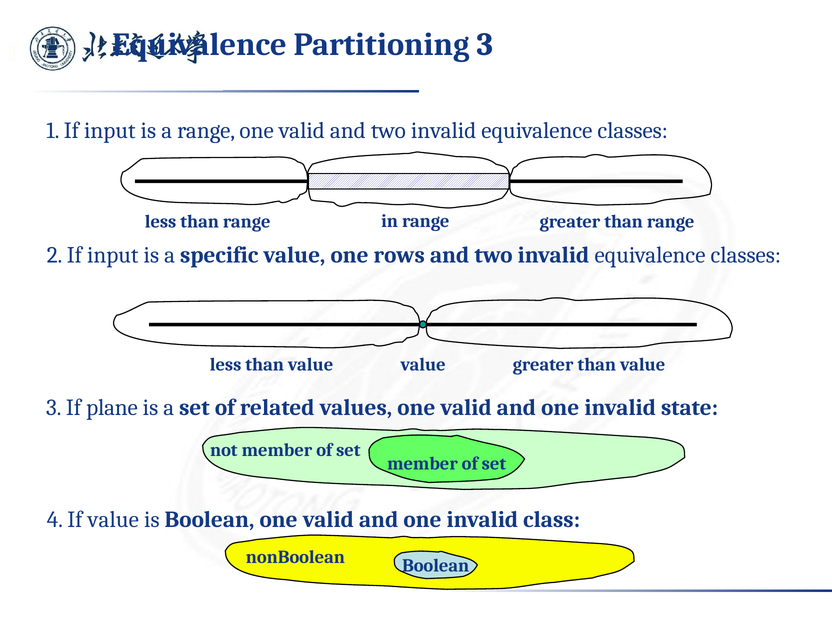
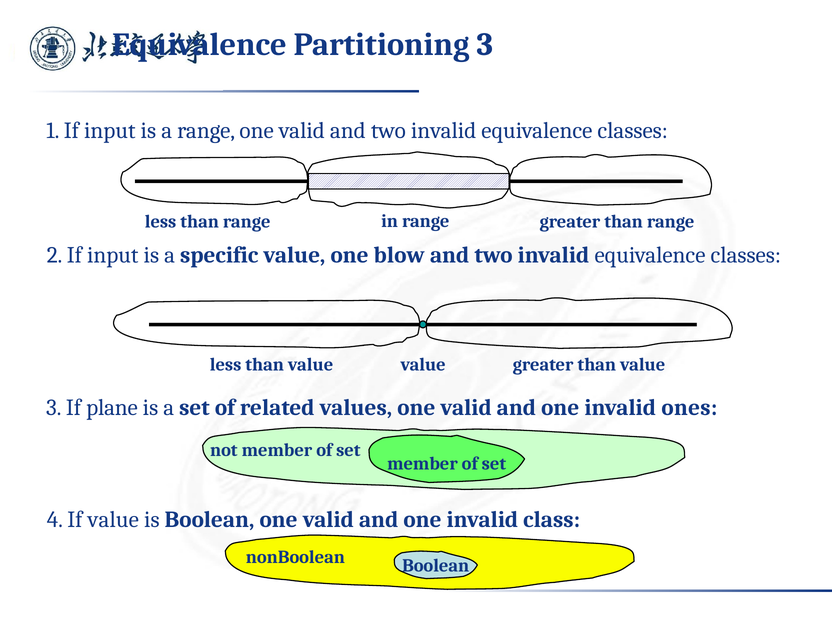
rows: rows -> blow
state: state -> ones
